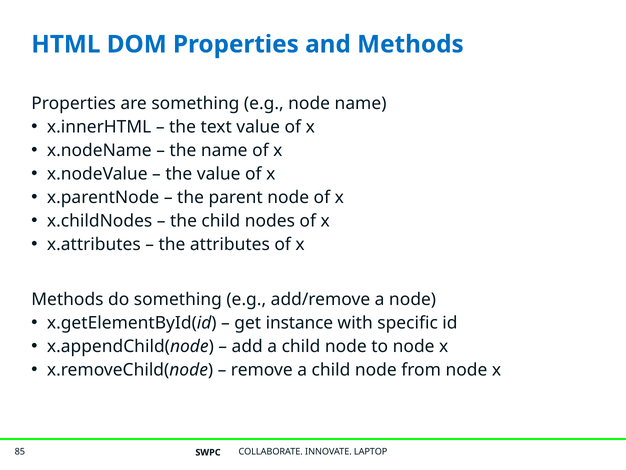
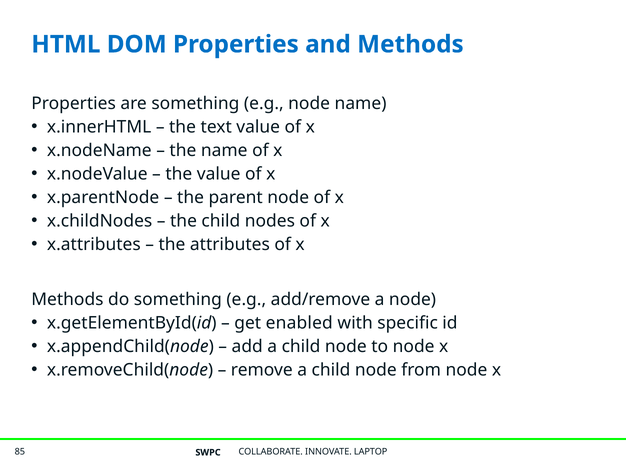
instance: instance -> enabled
